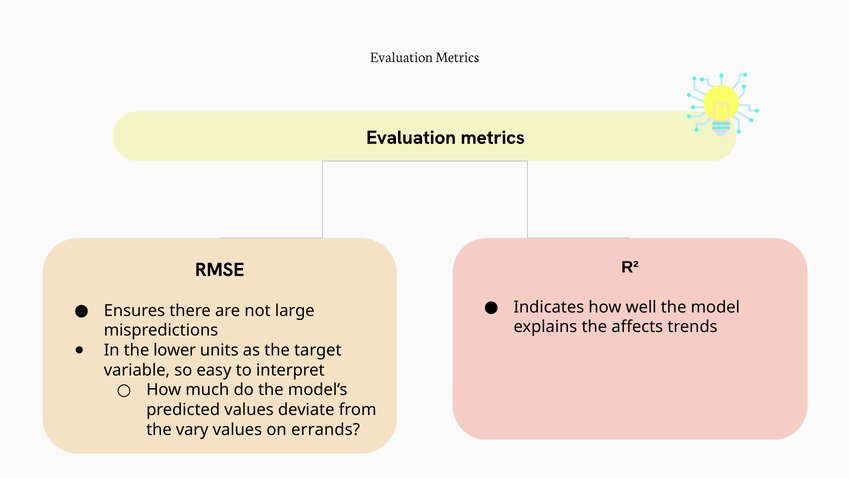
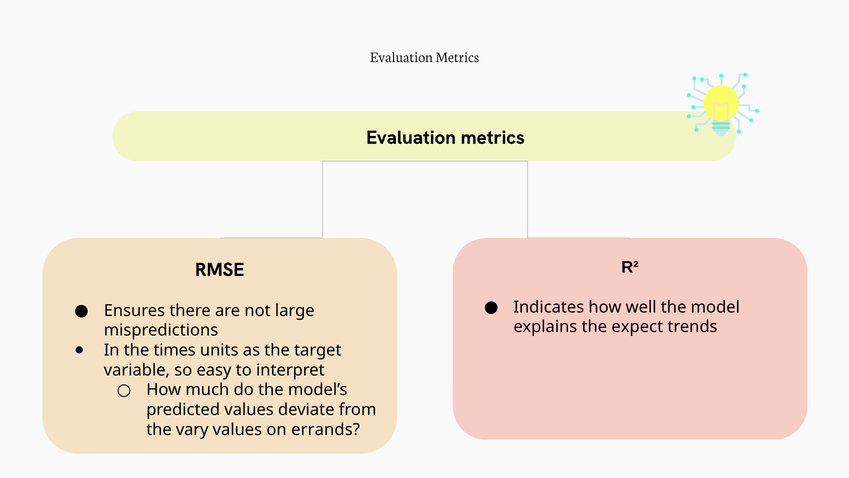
affects: affects -> expect
lower: lower -> times
